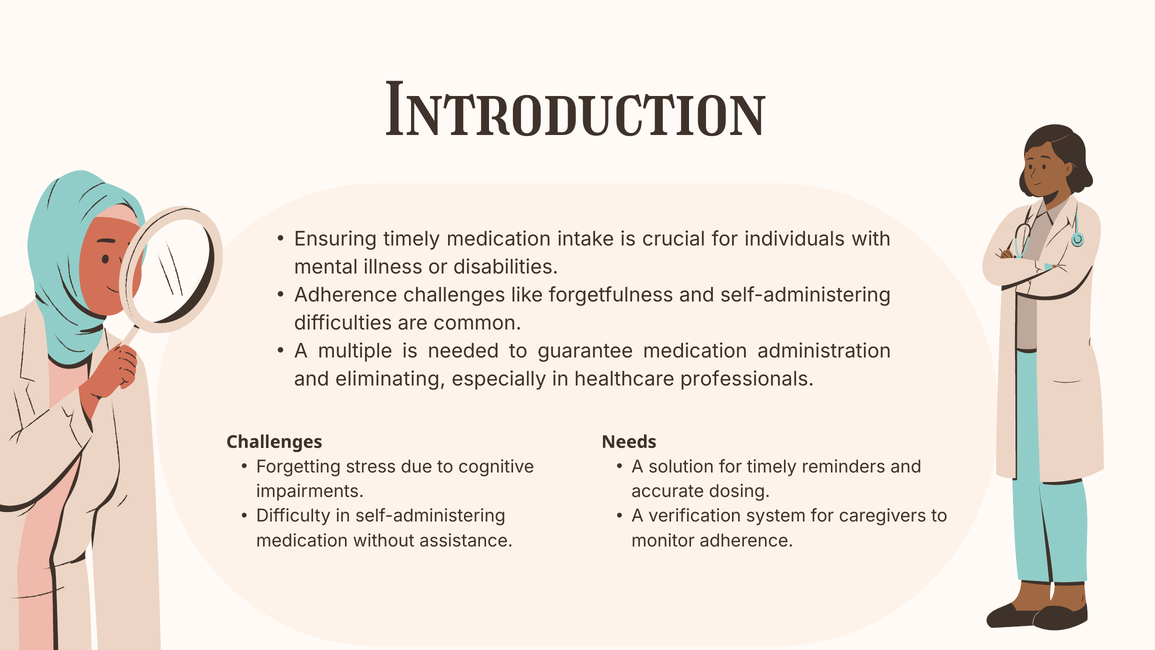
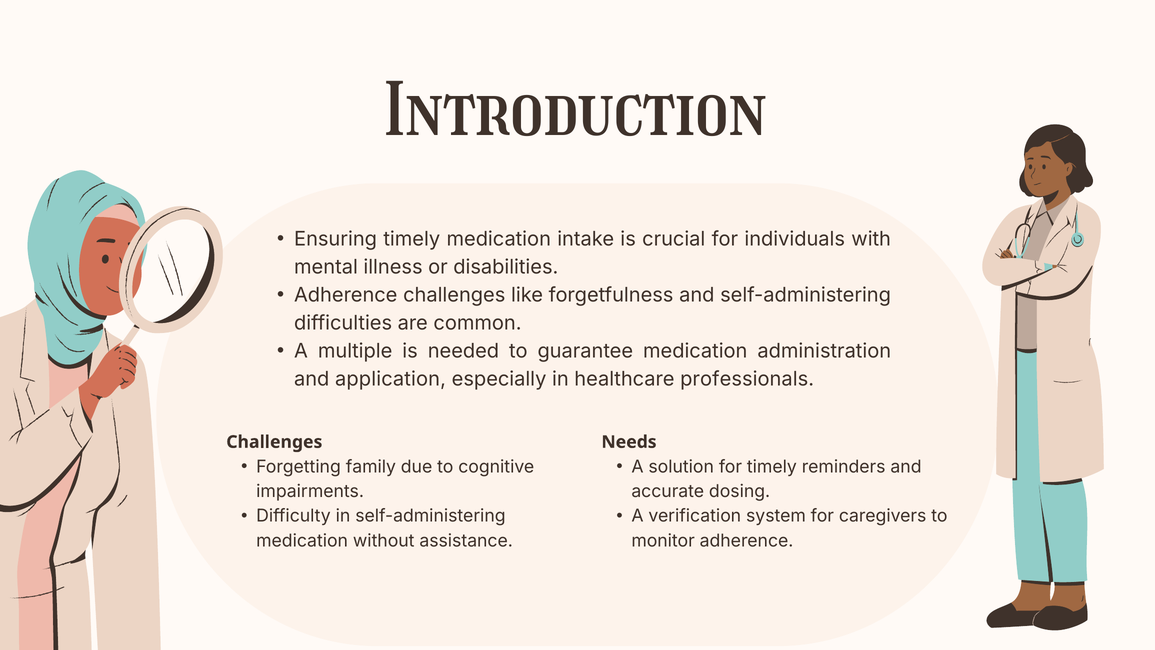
eliminating: eliminating -> application
stress: stress -> family
